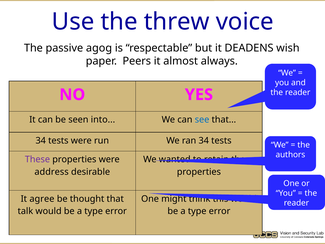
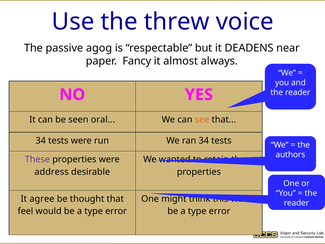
wish: wish -> near
Peers: Peers -> Fancy
into: into -> oral
see colour: blue -> orange
talk: talk -> feel
